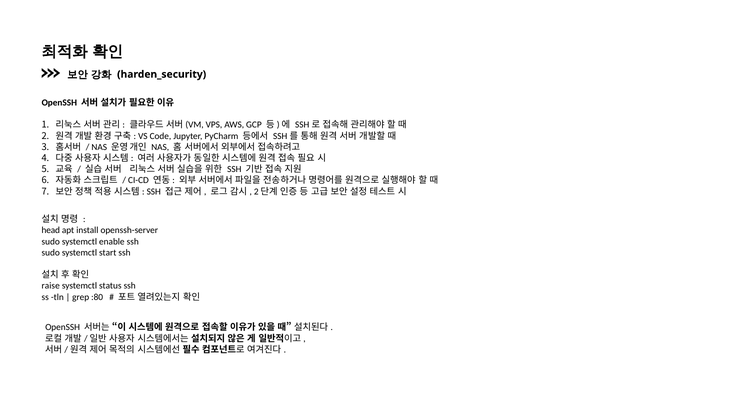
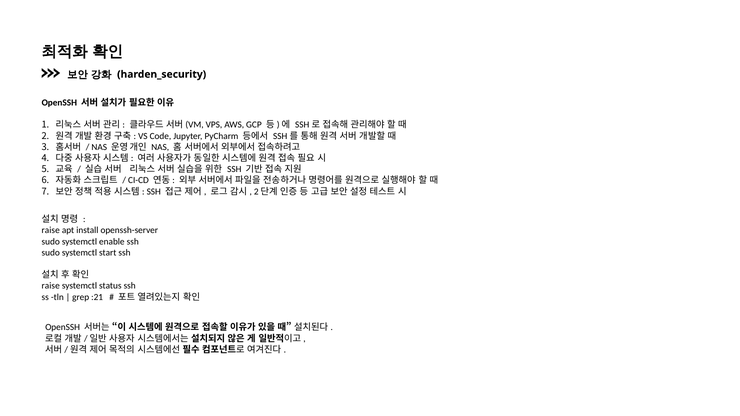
head at (51, 231): head -> raise
:80: :80 -> :21
